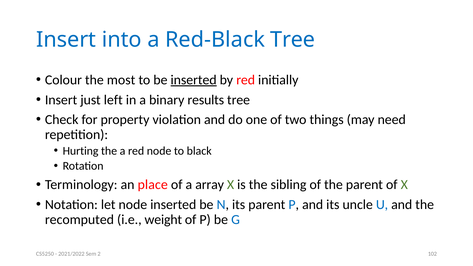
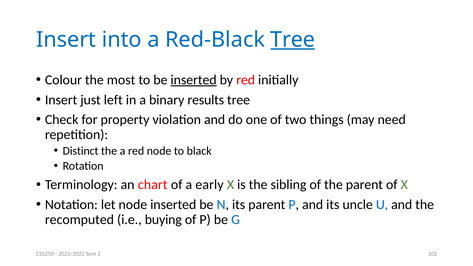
Tree at (293, 40) underline: none -> present
Hurting: Hurting -> Distinct
place: place -> chart
array: array -> early
weight: weight -> buying
